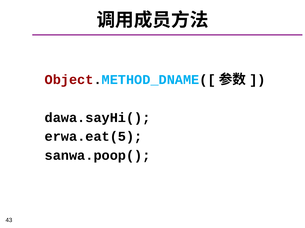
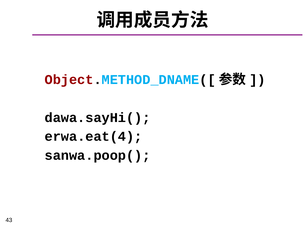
erwa.eat(5: erwa.eat(5 -> erwa.eat(4
